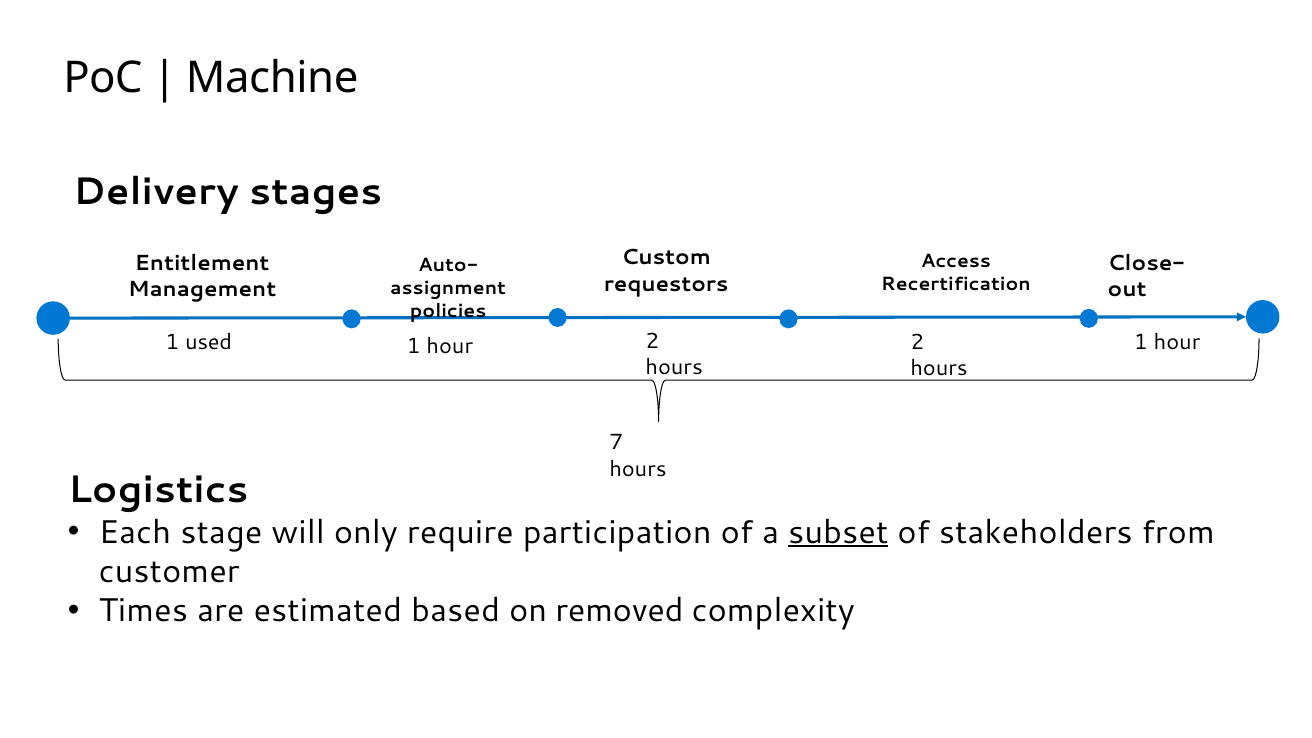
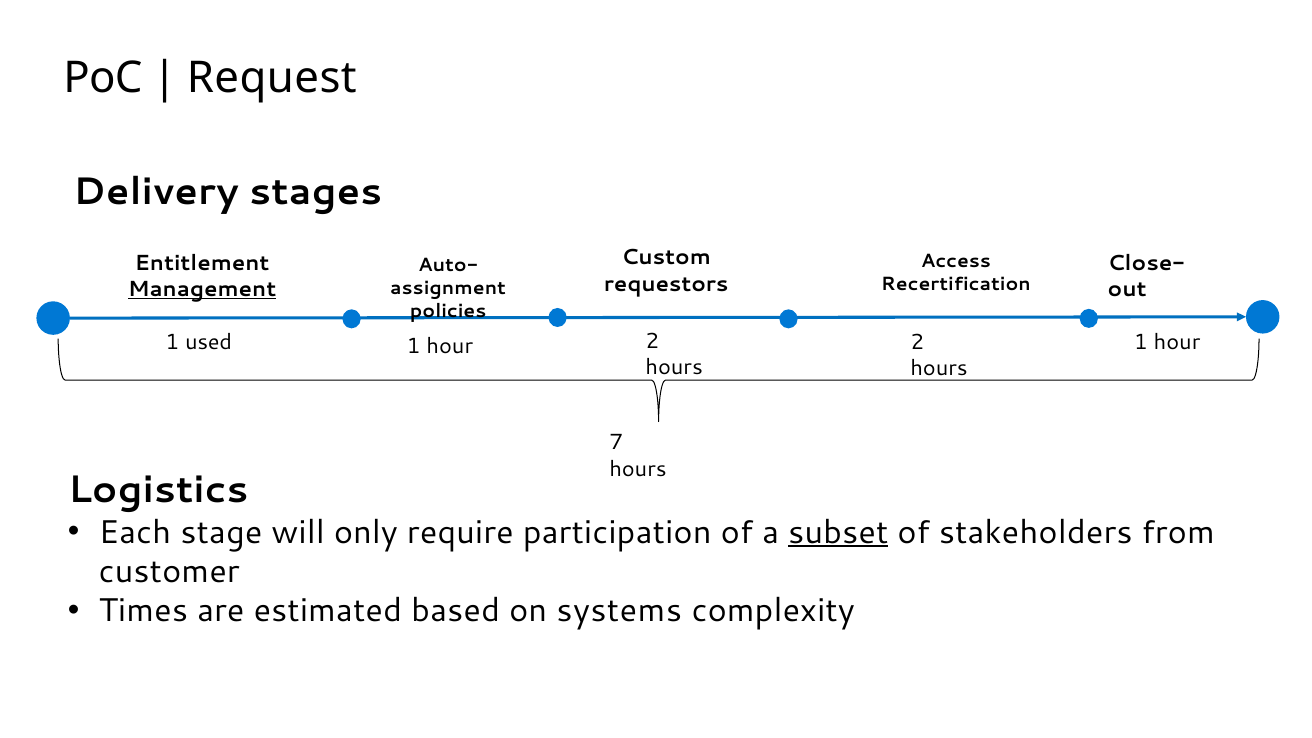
Machine: Machine -> Request
Management underline: none -> present
removed: removed -> systems
